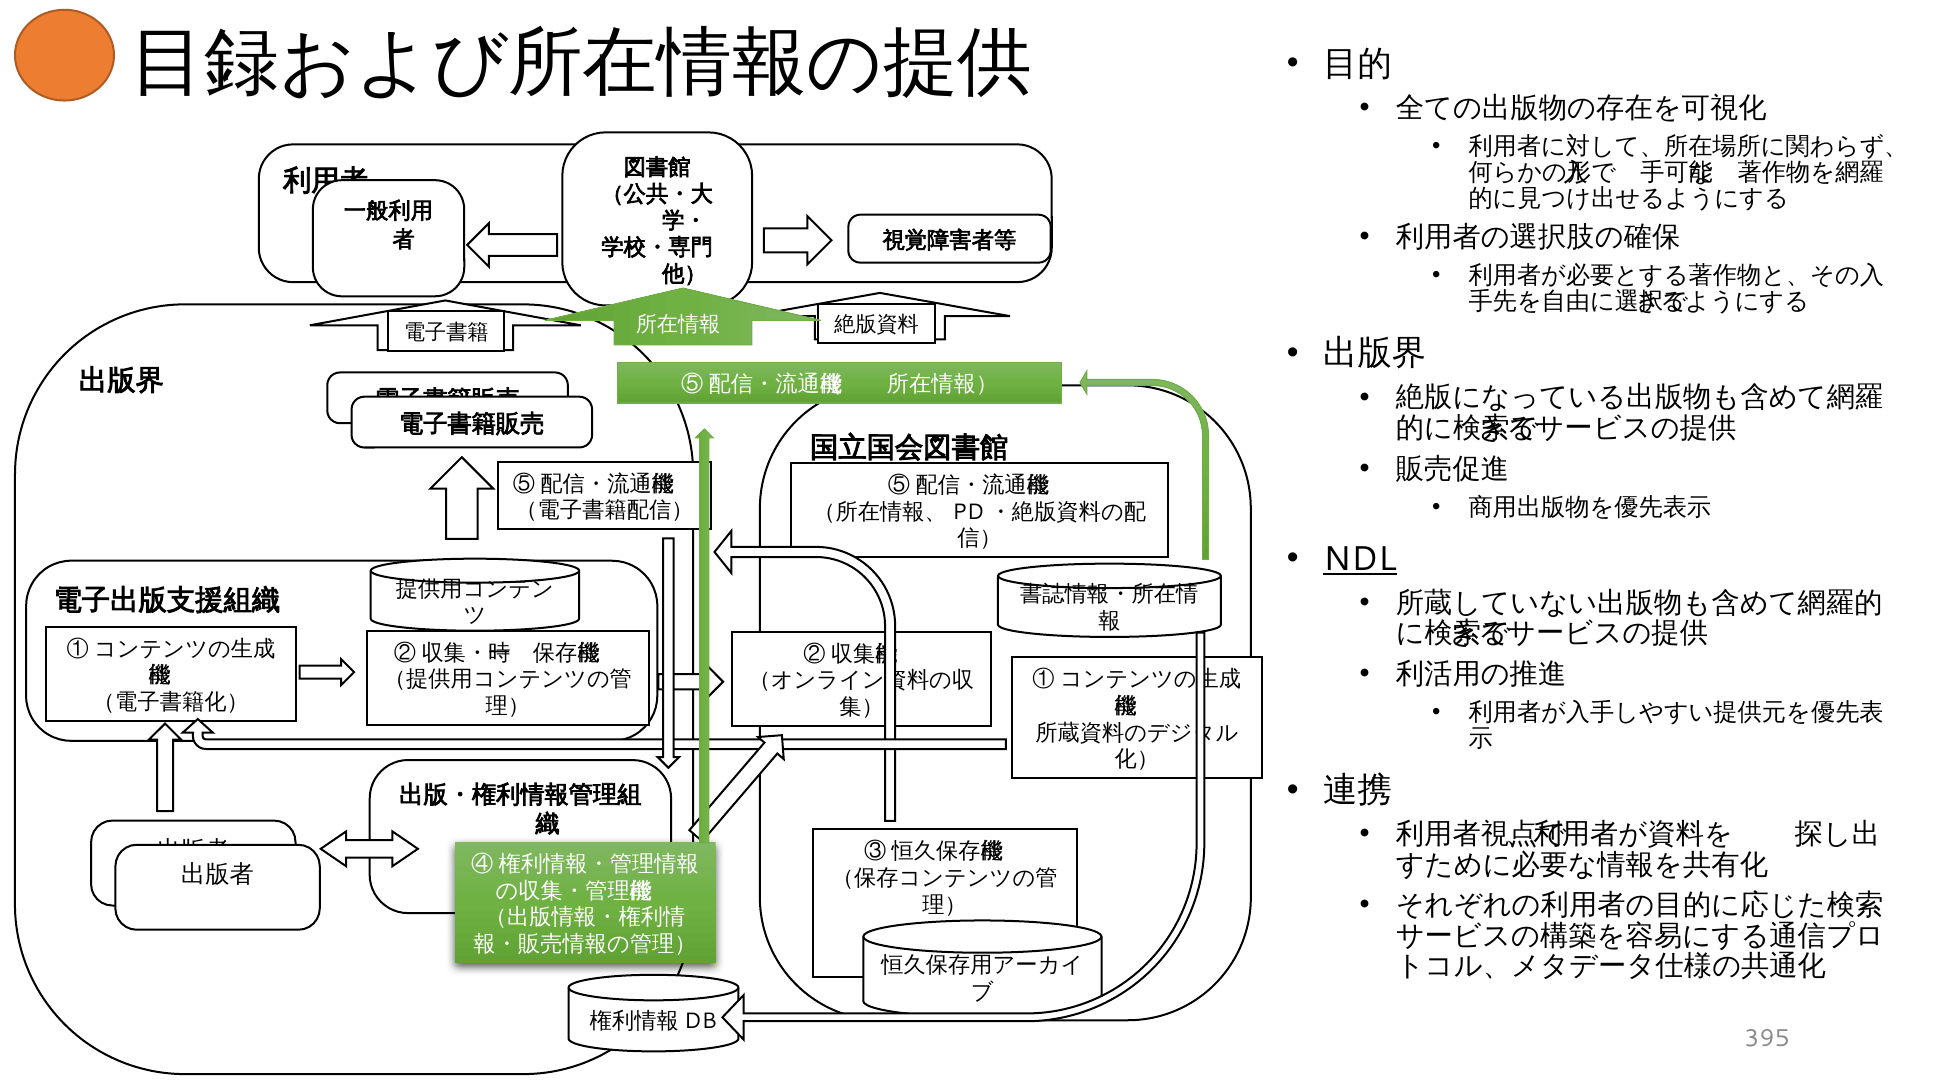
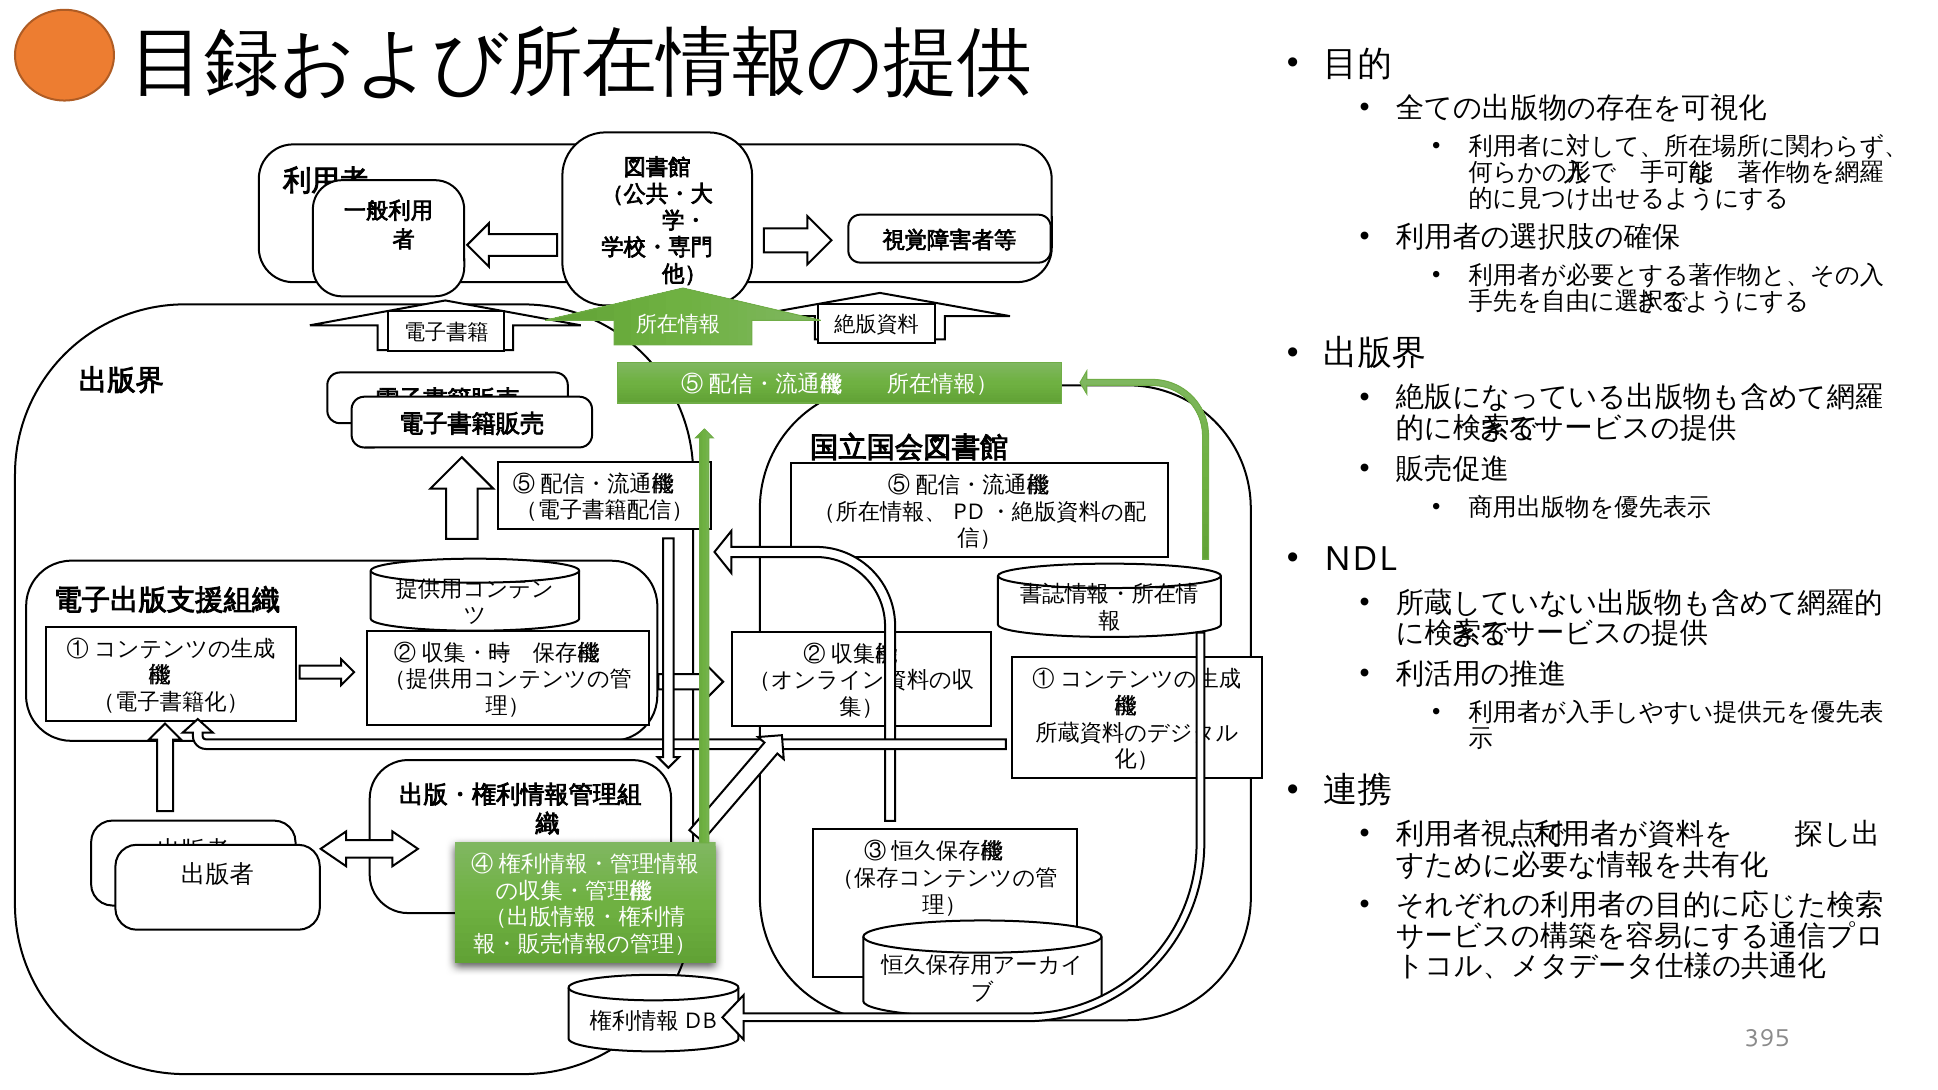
NDL underline: present -> none
